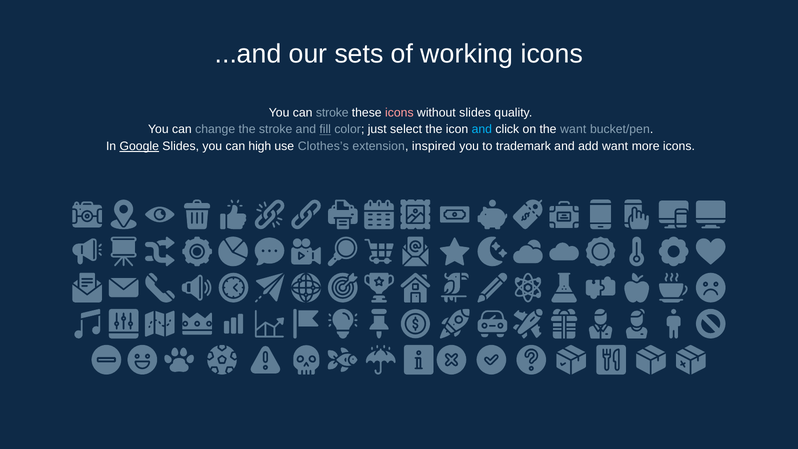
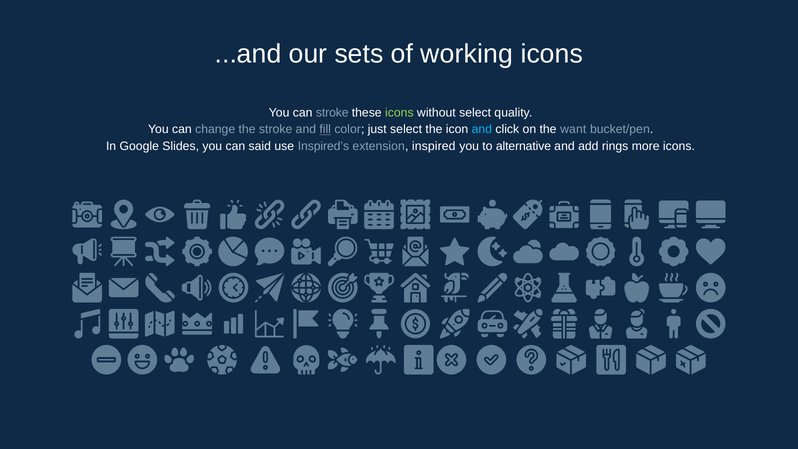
icons at (399, 113) colour: pink -> light green
without slides: slides -> select
Google underline: present -> none
high: high -> said
Clothes’s: Clothes’s -> Inspired’s
trademark: trademark -> alternative
add want: want -> rings
